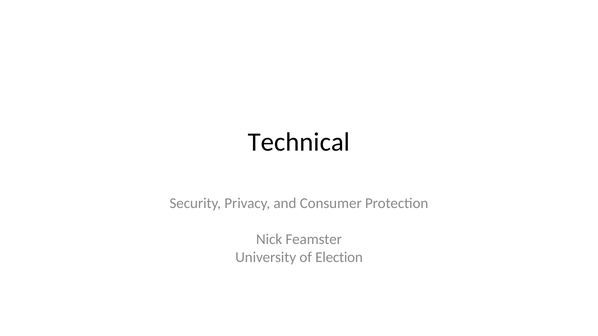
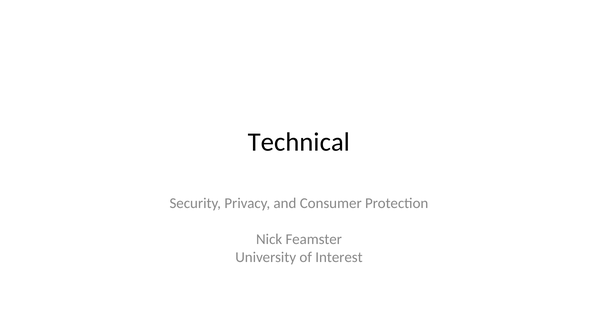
Election: Election -> Interest
